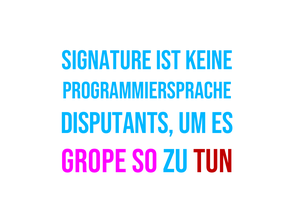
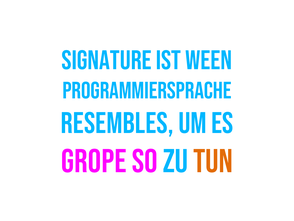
keine: keine -> ween
disputants: disputants -> resembles
tun colour: red -> orange
